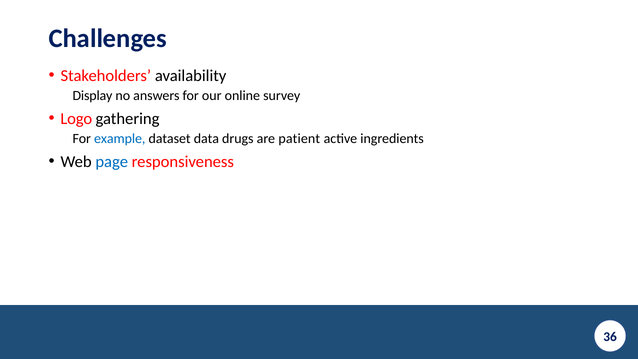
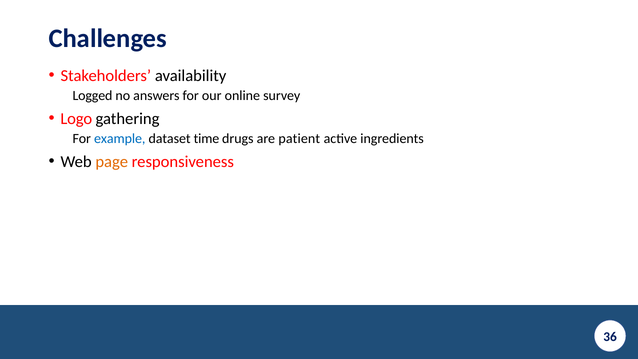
Display: Display -> Logged
data: data -> time
page colour: blue -> orange
